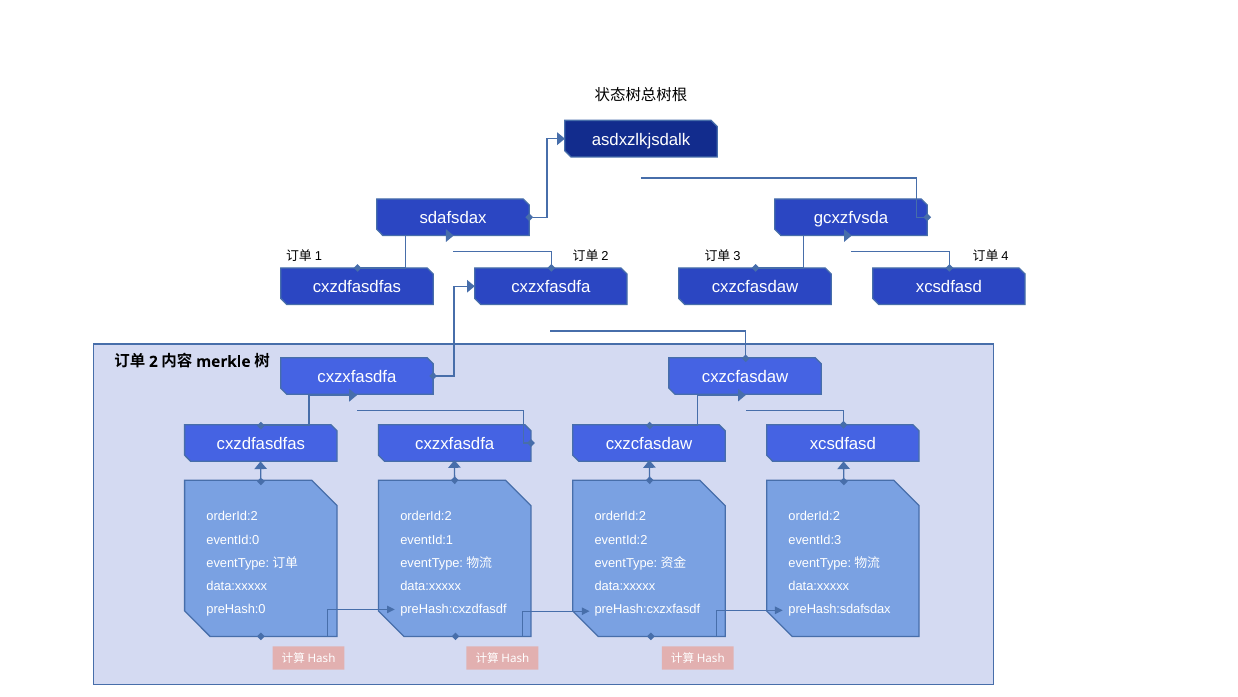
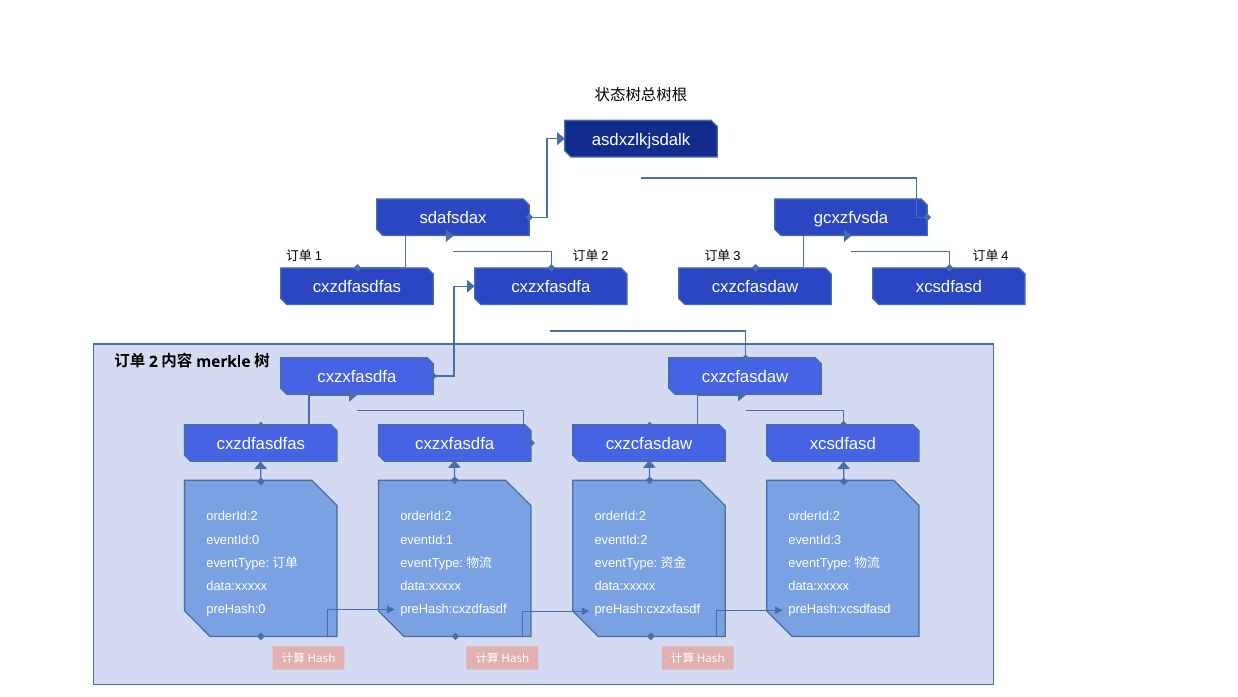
preHash:sdafsdax: preHash:sdafsdax -> preHash:xcsdfasd
